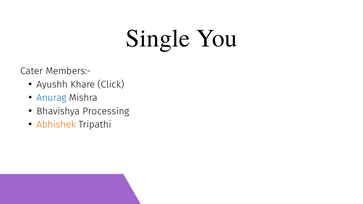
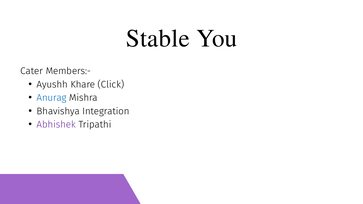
Single: Single -> Stable
Processing: Processing -> Integration
Abhishek colour: orange -> purple
